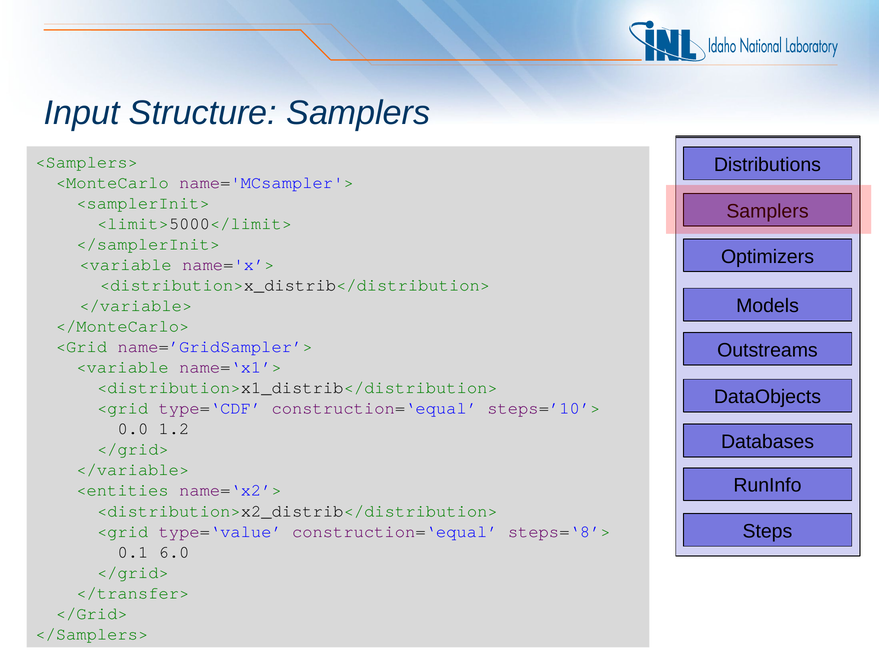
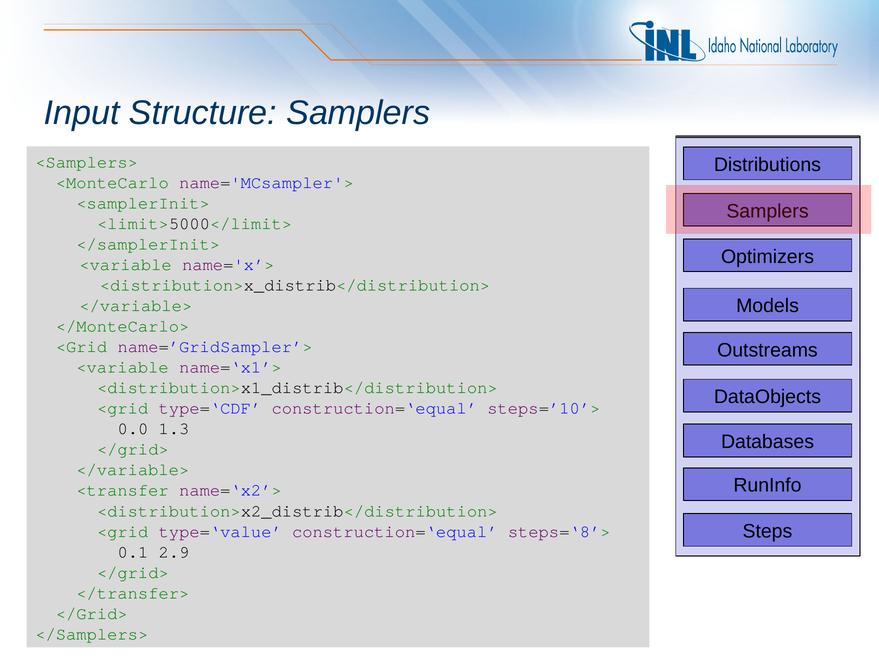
1.2: 1.2 -> 1.3
<entities: <entities -> <transfer
6.0: 6.0 -> 2.9
